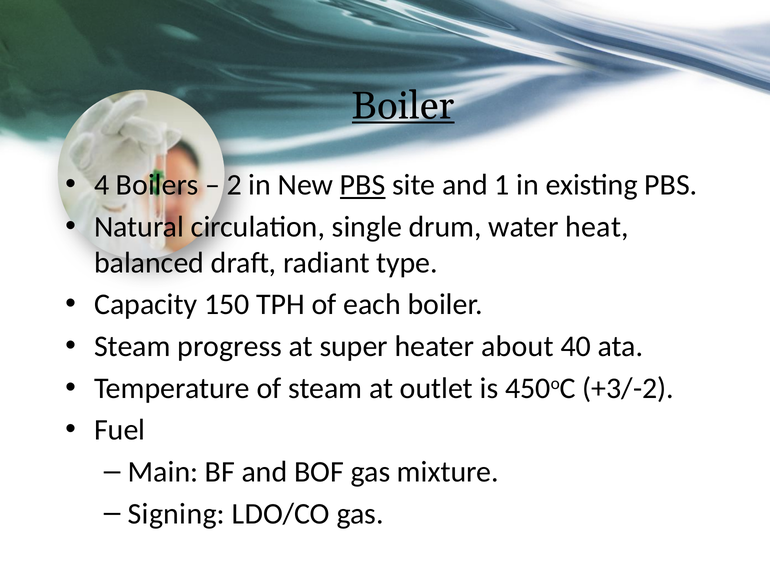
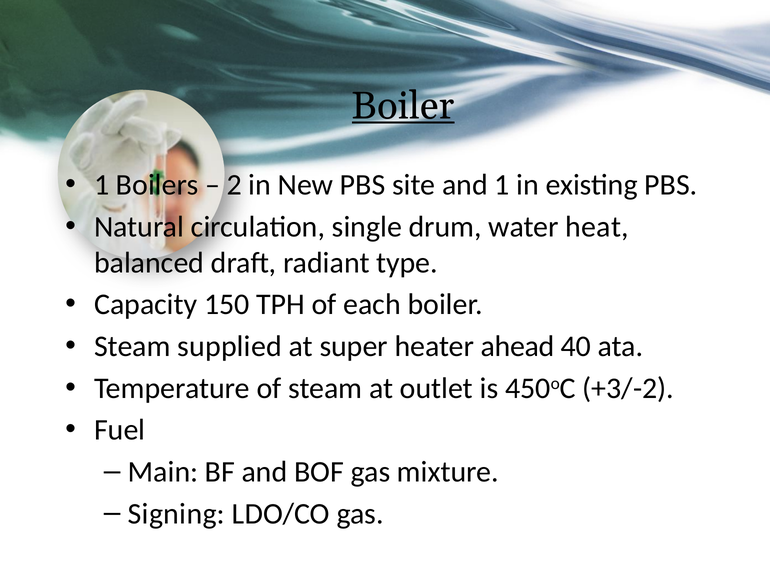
4 at (102, 185): 4 -> 1
PBS at (363, 185) underline: present -> none
progress: progress -> supplied
about: about -> ahead
